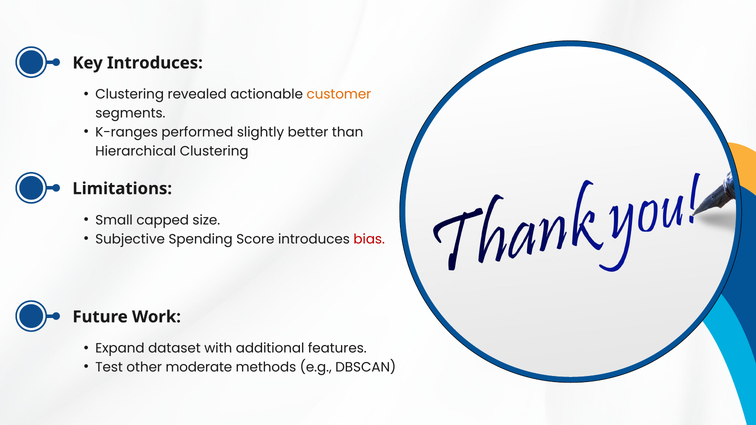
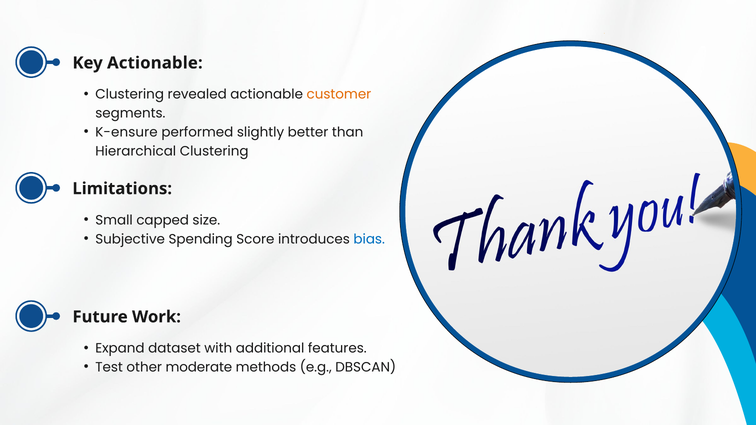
Key Introduces: Introduces -> Actionable
K-ranges: K-ranges -> K-ensure
bias colour: red -> blue
